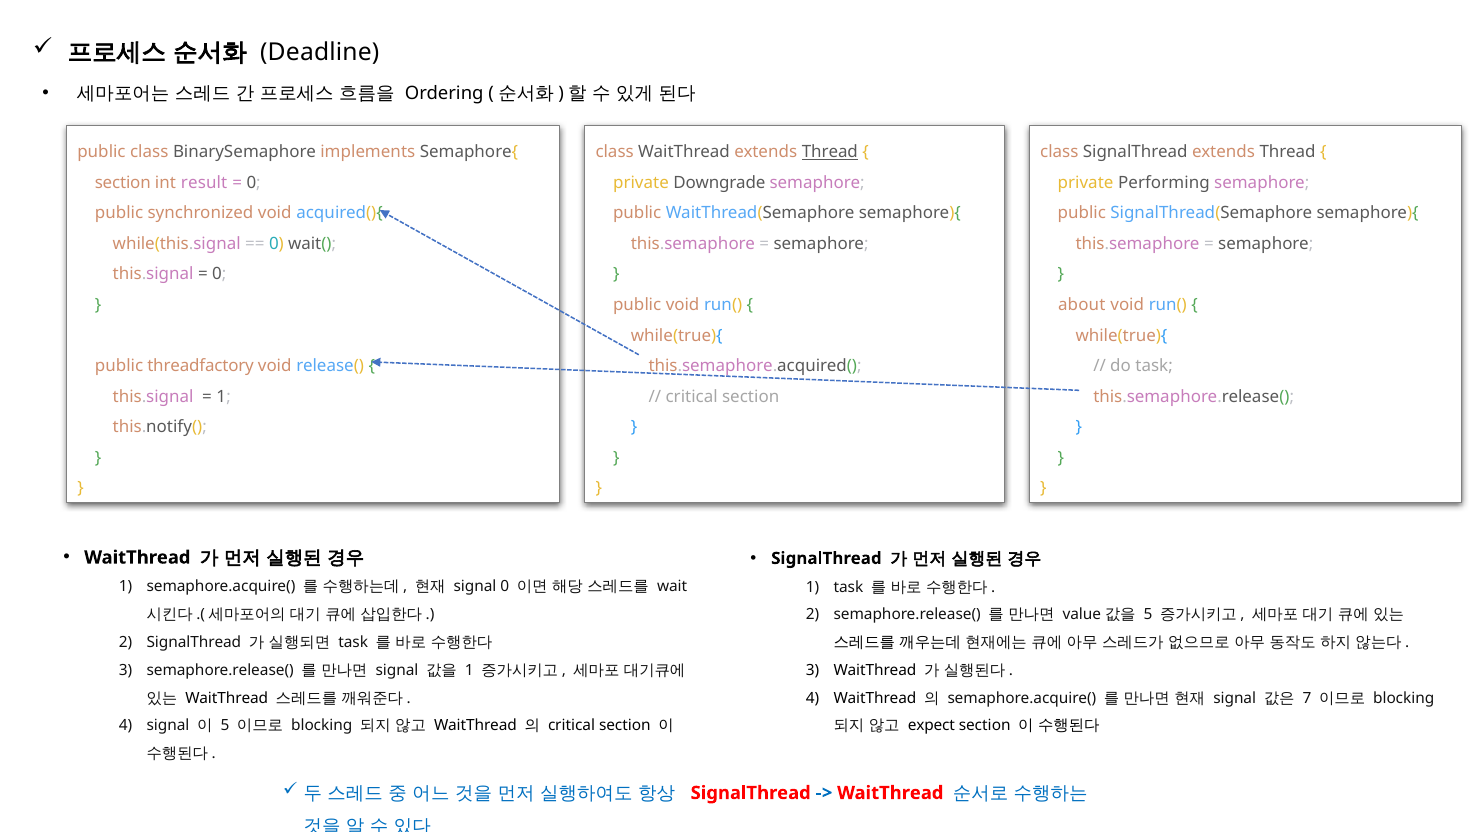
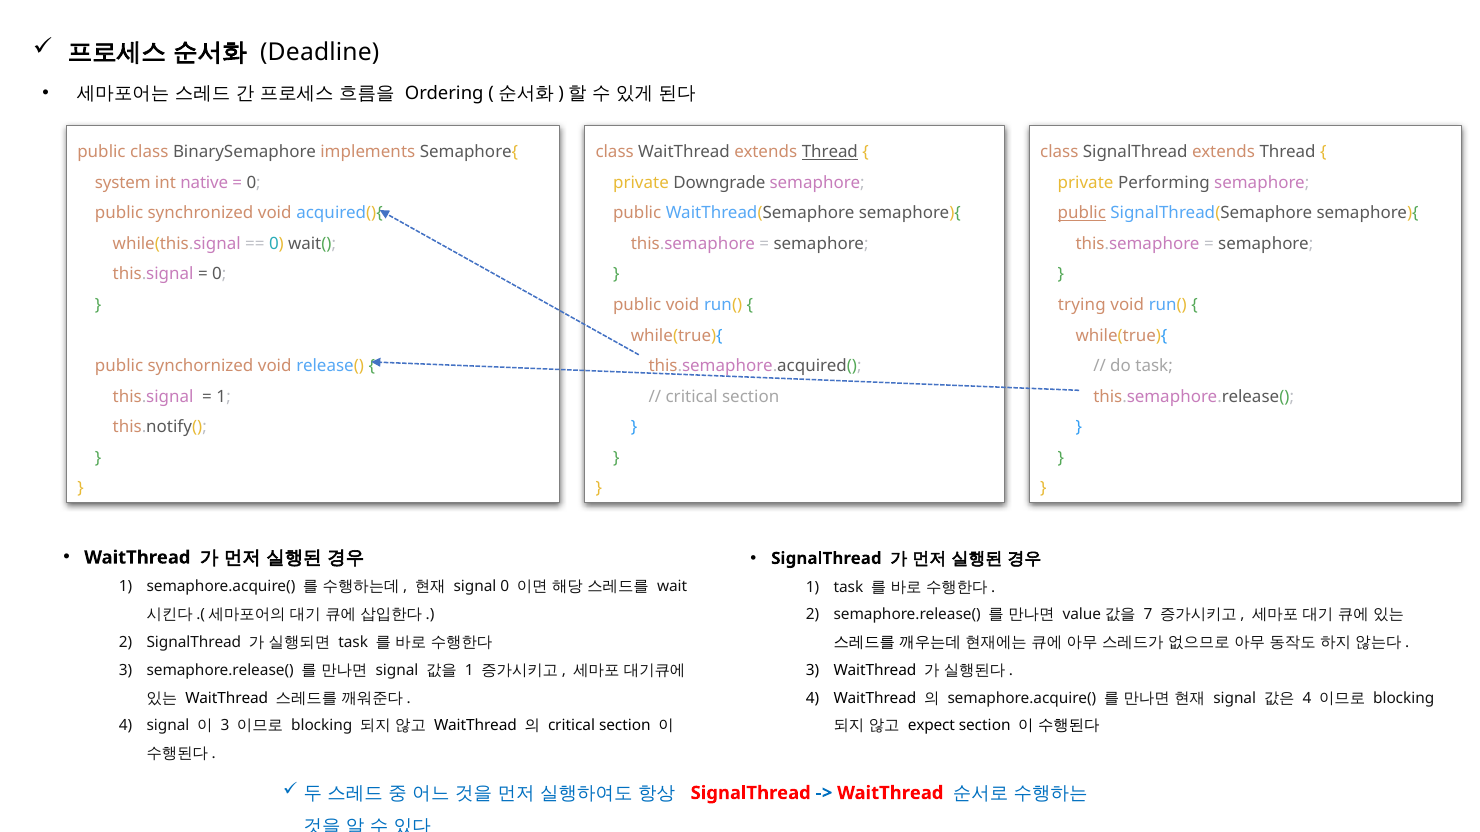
section at (123, 183): section -> system
result: result -> native
public at (1082, 213) underline: none -> present
about: about -> trying
threadfactory: threadfactory -> synchornized
5 at (1148, 615): 5 -> 7
7 at (1307, 698): 7 -> 4
5 at (225, 726): 5 -> 3
